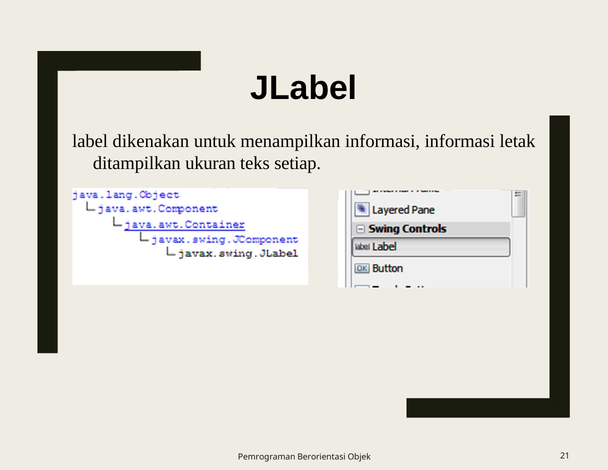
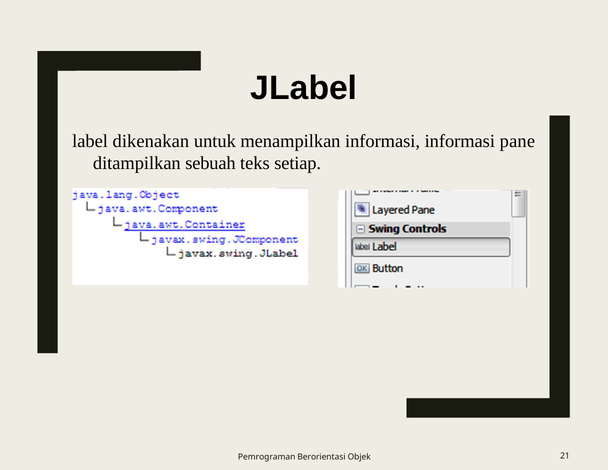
letak: letak -> pane
ukuran: ukuran -> sebuah
